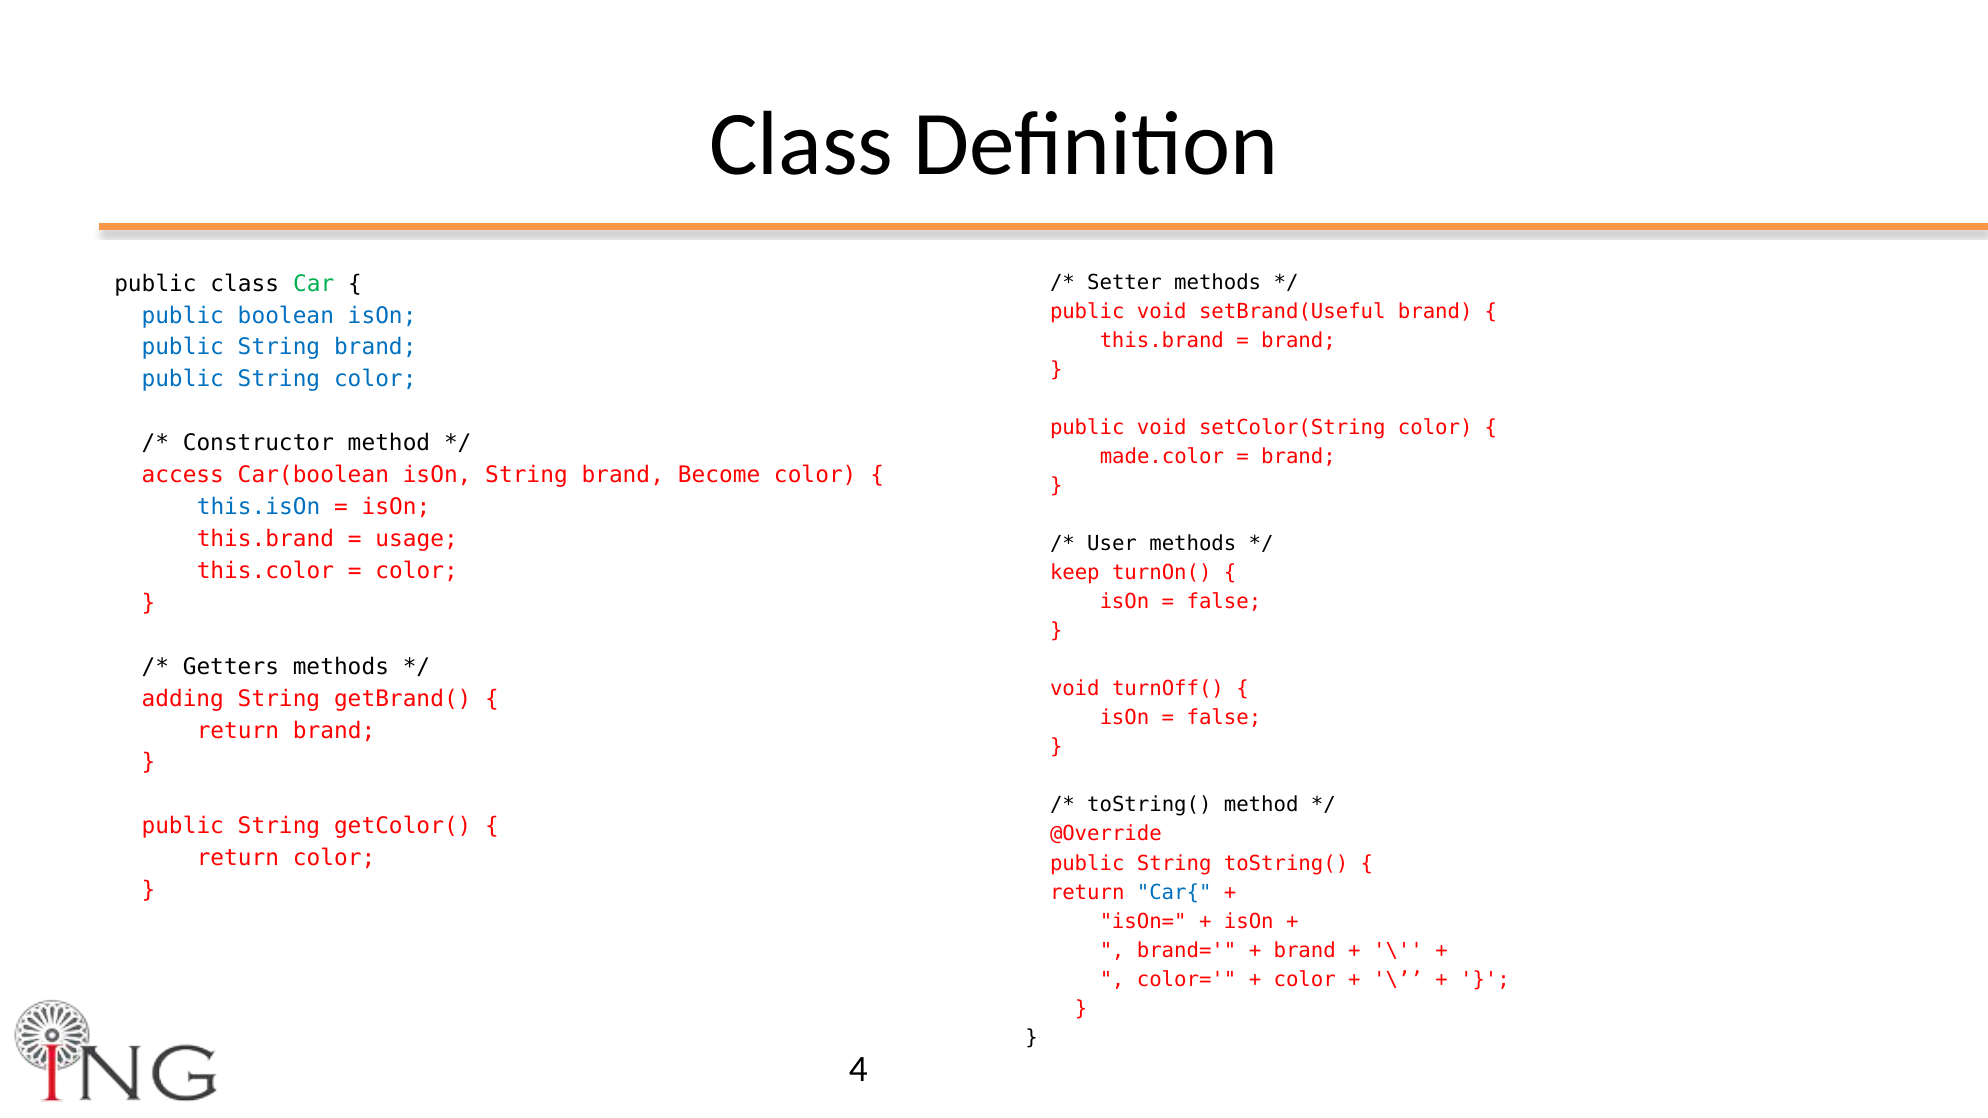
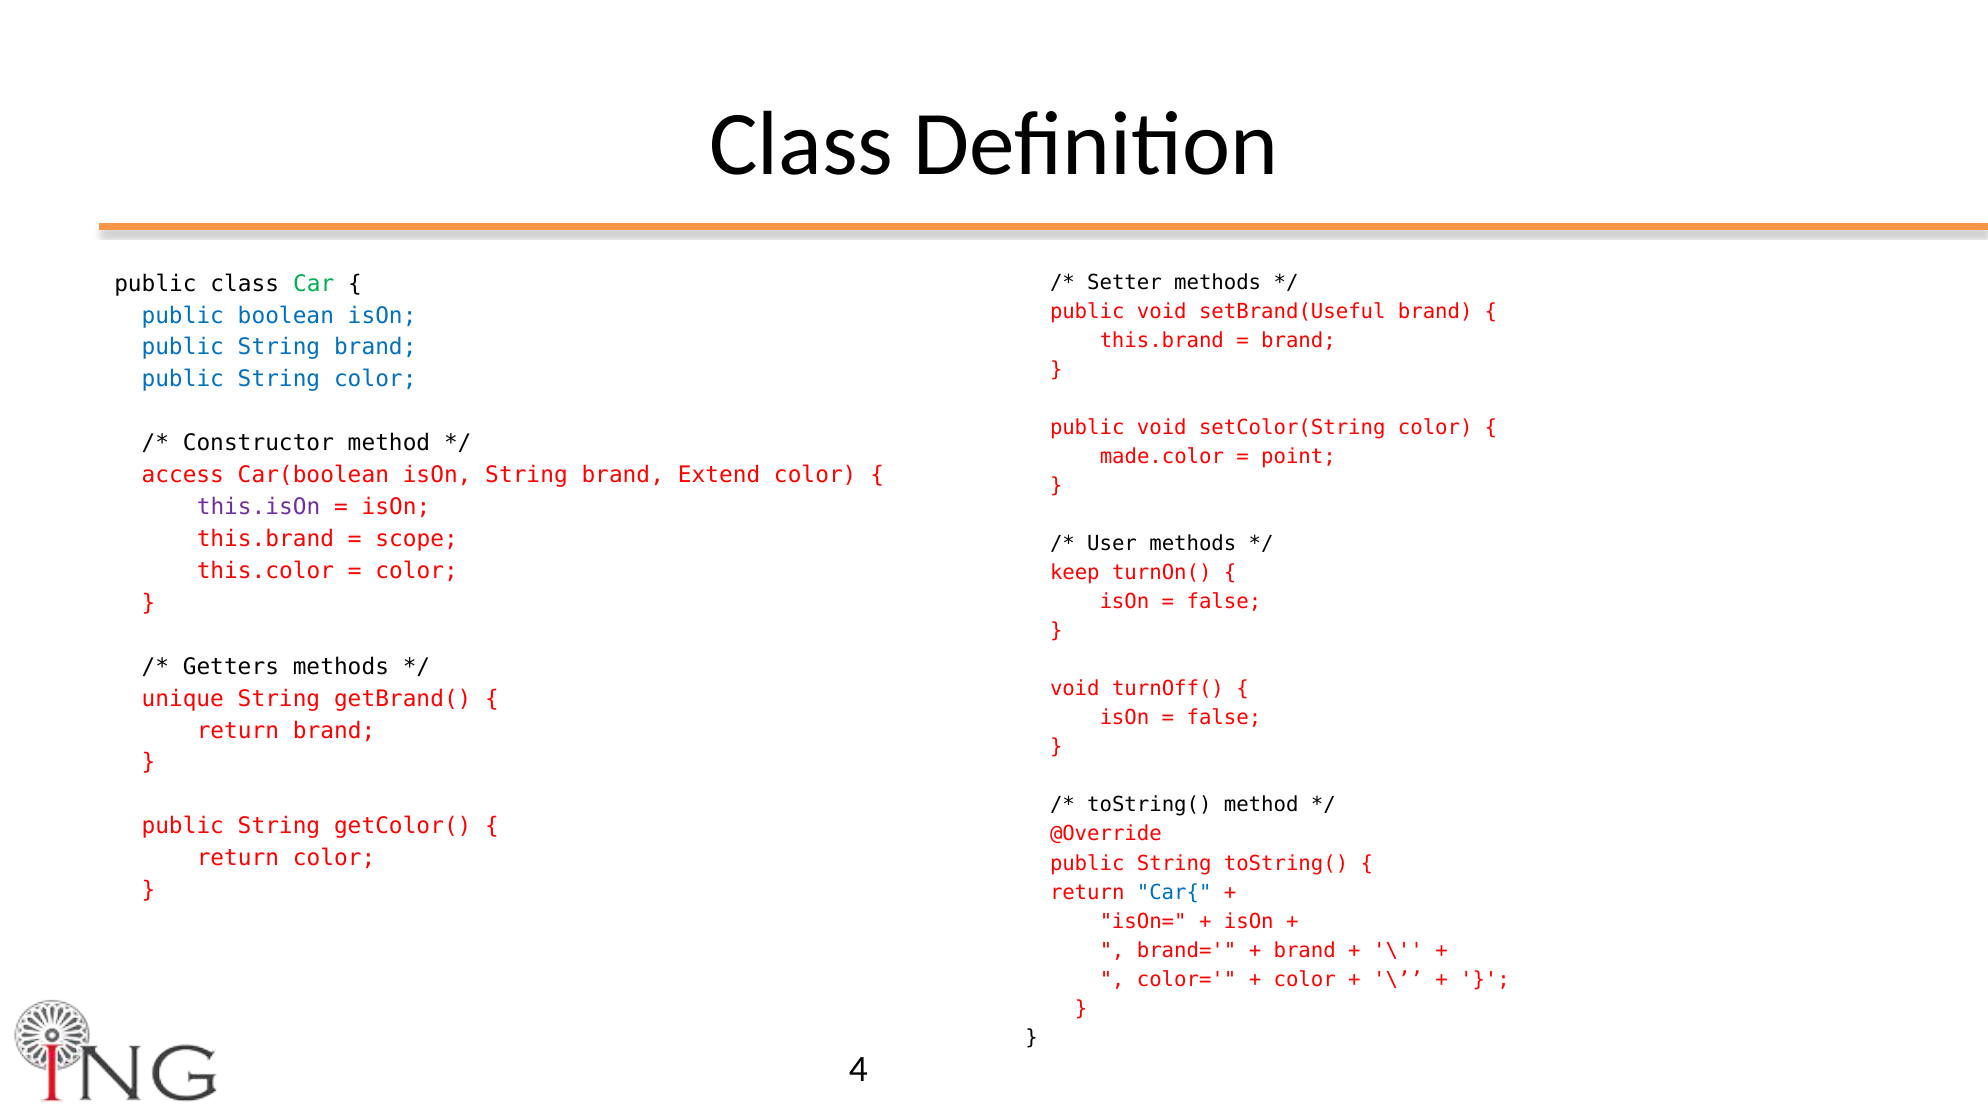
brand at (1299, 457): brand -> point
Become: Become -> Extend
this.isOn colour: blue -> purple
usage: usage -> scope
adding: adding -> unique
